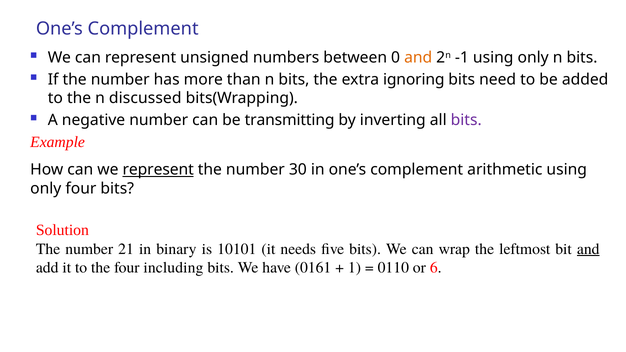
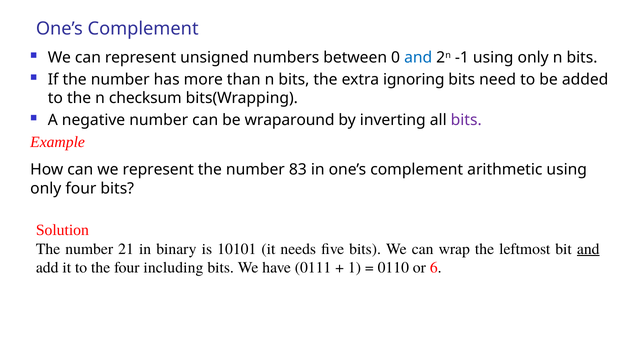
and at (418, 58) colour: orange -> blue
discussed: discussed -> checksum
transmitting: transmitting -> wraparound
represent at (158, 170) underline: present -> none
30: 30 -> 83
0161: 0161 -> 0111
